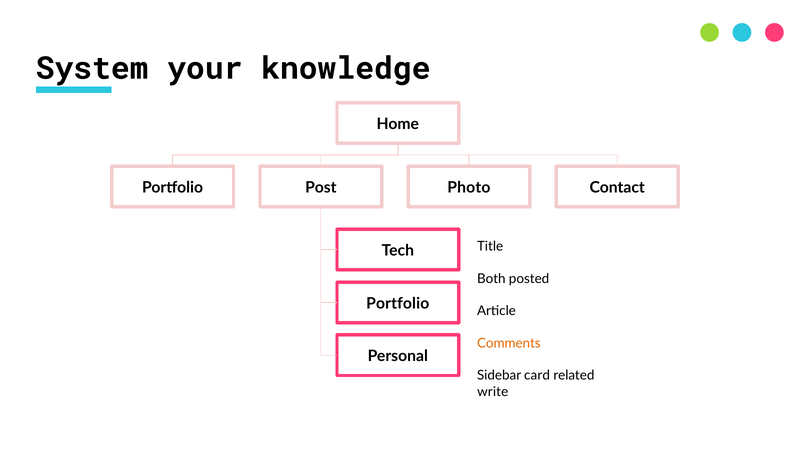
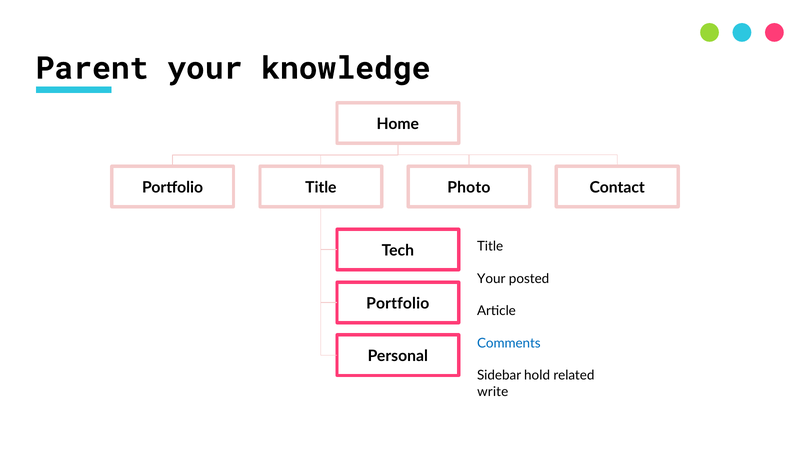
System: System -> Parent
Portfolio Post: Post -> Title
Both at (491, 279): Both -> Your
Comments colour: orange -> blue
card: card -> hold
